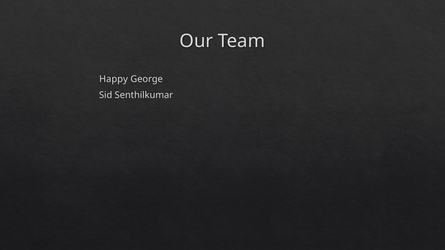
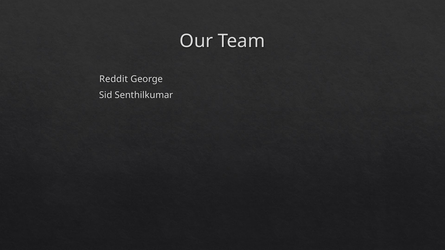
Happy: Happy -> Reddit
